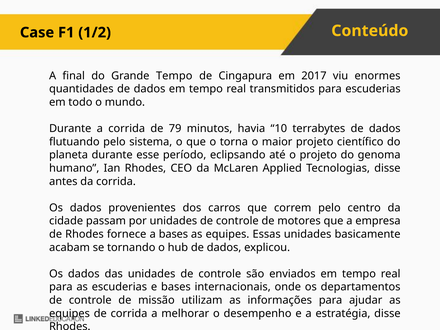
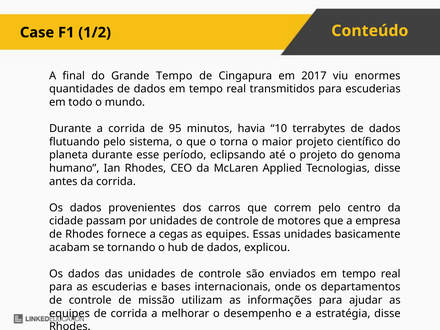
79: 79 -> 95
a bases: bases -> cegas
